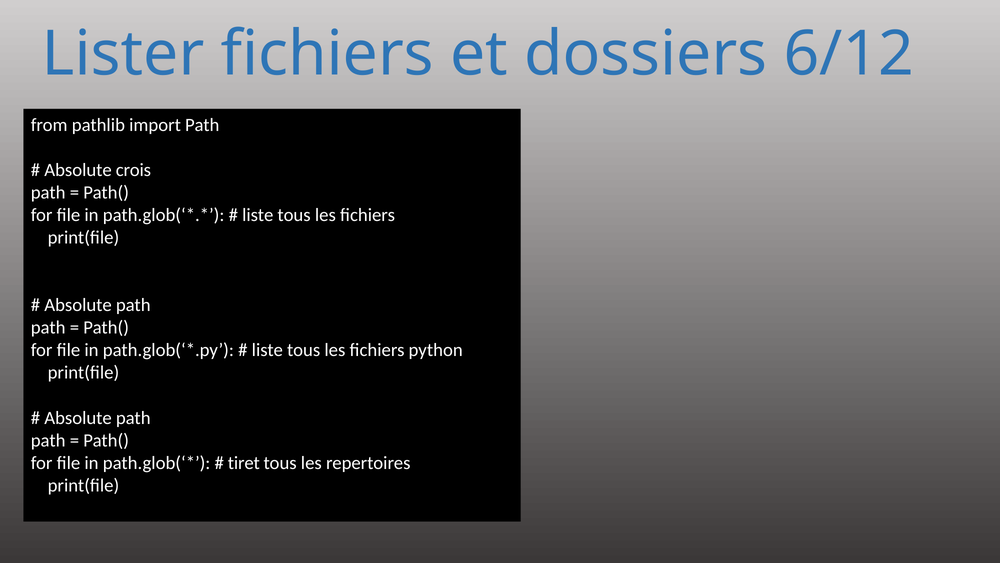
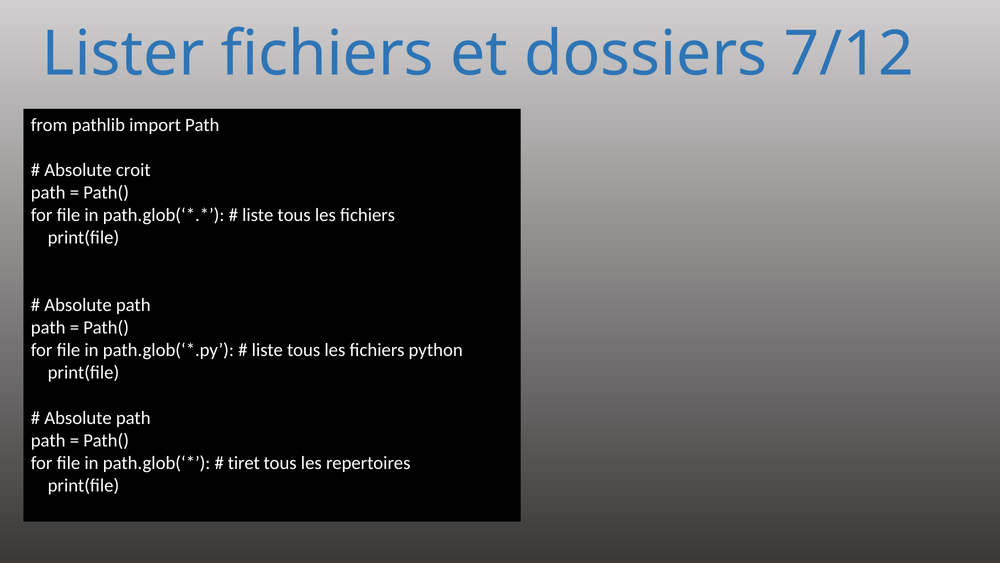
6/12: 6/12 -> 7/12
crois: crois -> croit
